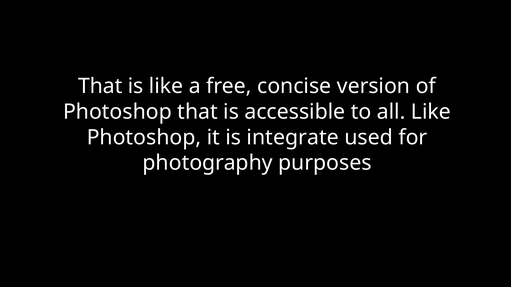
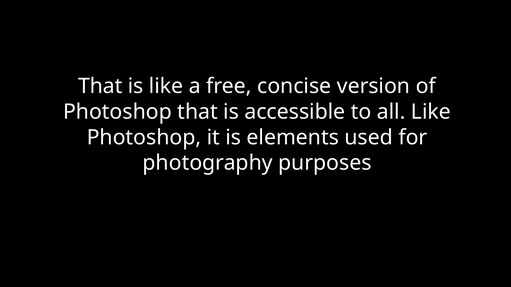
integrate: integrate -> elements
